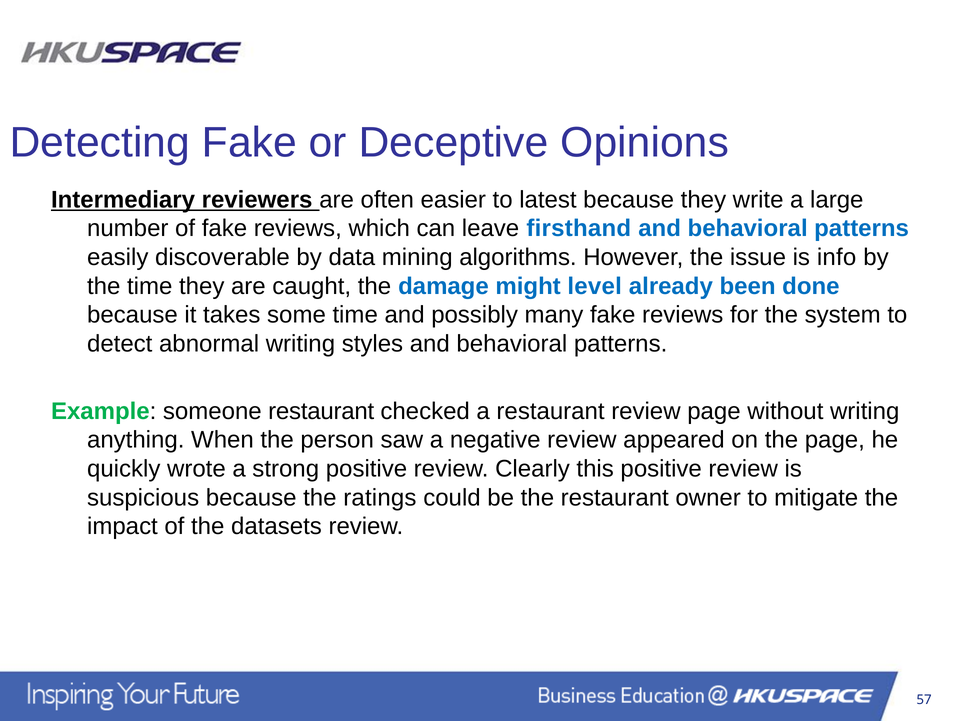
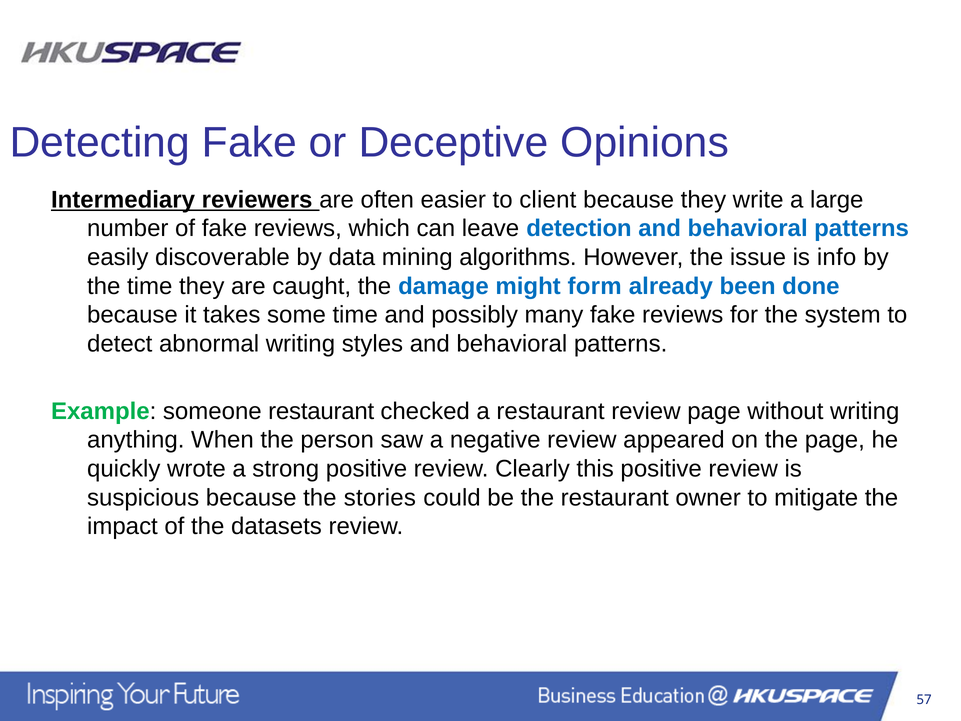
latest: latest -> client
firsthand: firsthand -> detection
level: level -> form
ratings: ratings -> stories
